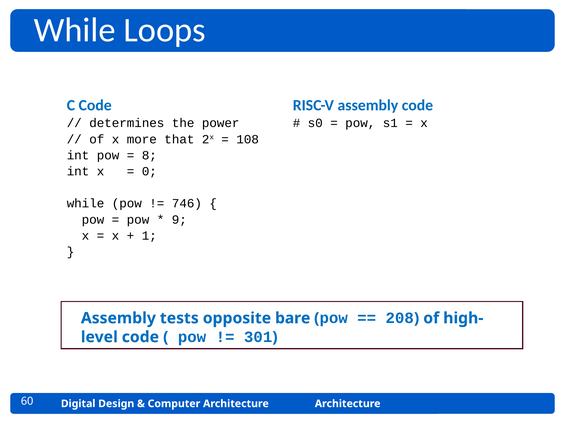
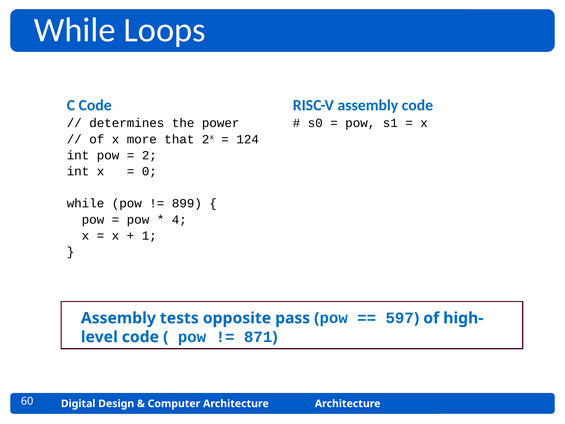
108: 108 -> 124
8: 8 -> 2
746: 746 -> 899
9: 9 -> 4
bare: bare -> pass
208: 208 -> 597
301: 301 -> 871
